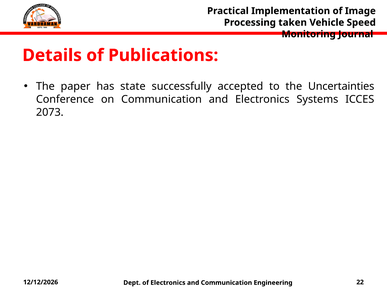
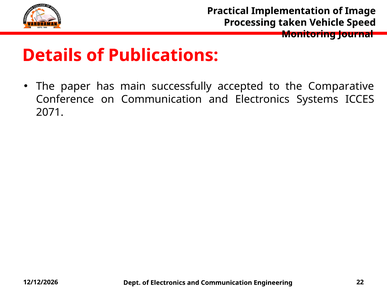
state: state -> main
Uncertainties: Uncertainties -> Comparative
2073: 2073 -> 2071
